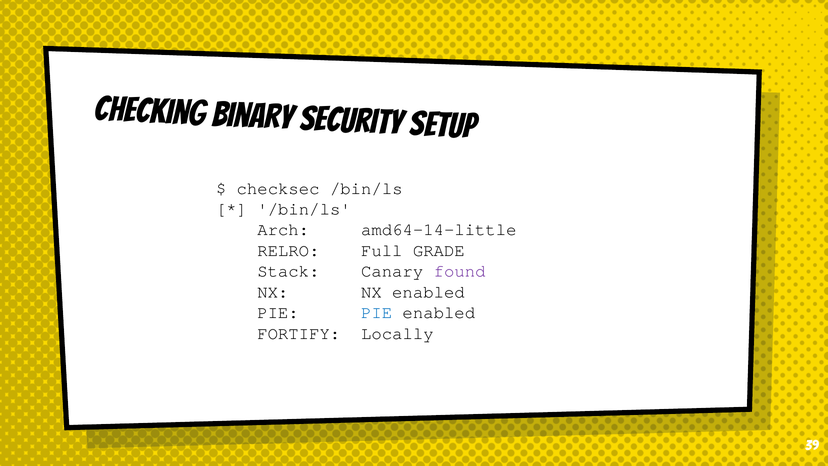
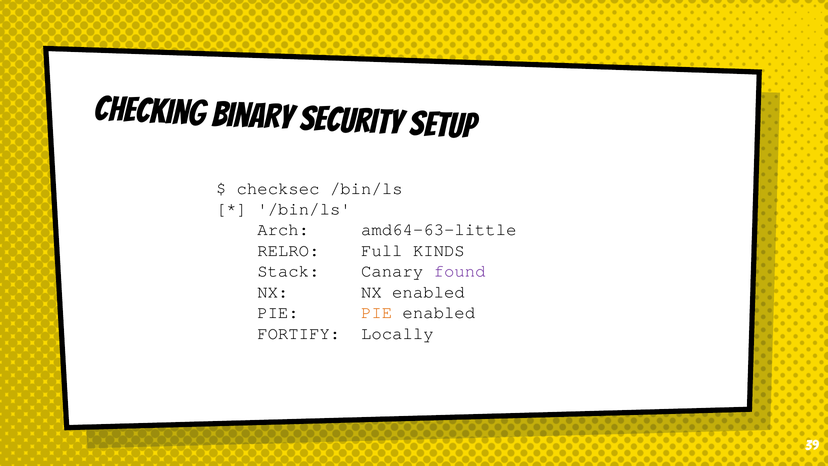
amd64-14-little: amd64-14-little -> amd64-63-little
GRADE: GRADE -> KINDS
PIE at (377, 312) colour: blue -> orange
